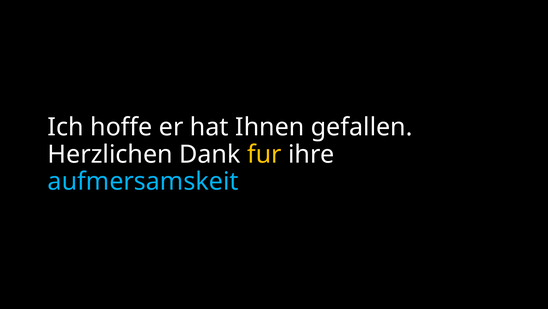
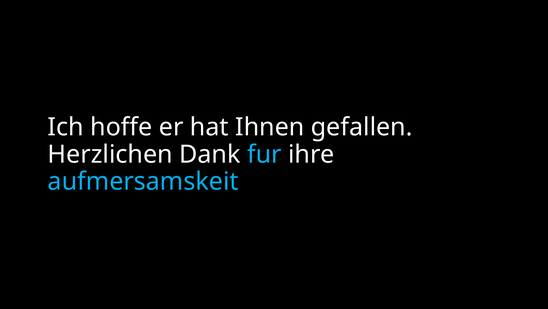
fur colour: yellow -> light blue
